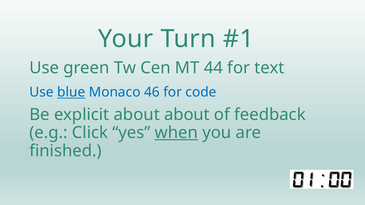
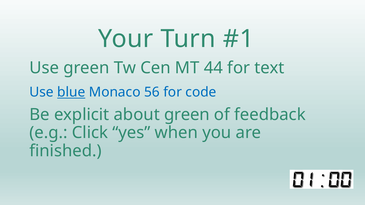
46: 46 -> 56
about about: about -> green
when underline: present -> none
